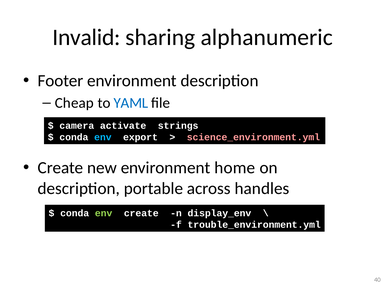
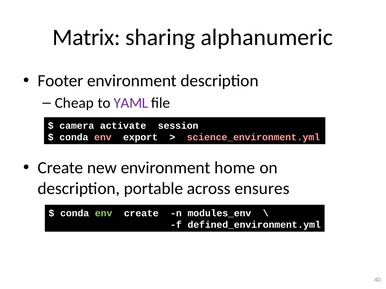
Invalid: Invalid -> Matrix
YAML colour: blue -> purple
strings: strings -> session
env at (103, 137) colour: light blue -> pink
handles: handles -> ensures
display_env: display_env -> modules_env
trouble_environment.yml: trouble_environment.yml -> defined_environment.yml
